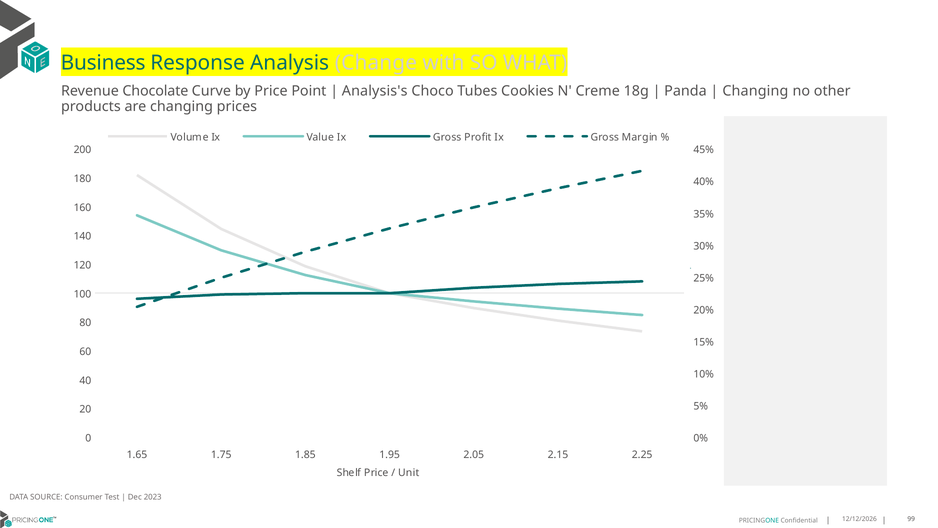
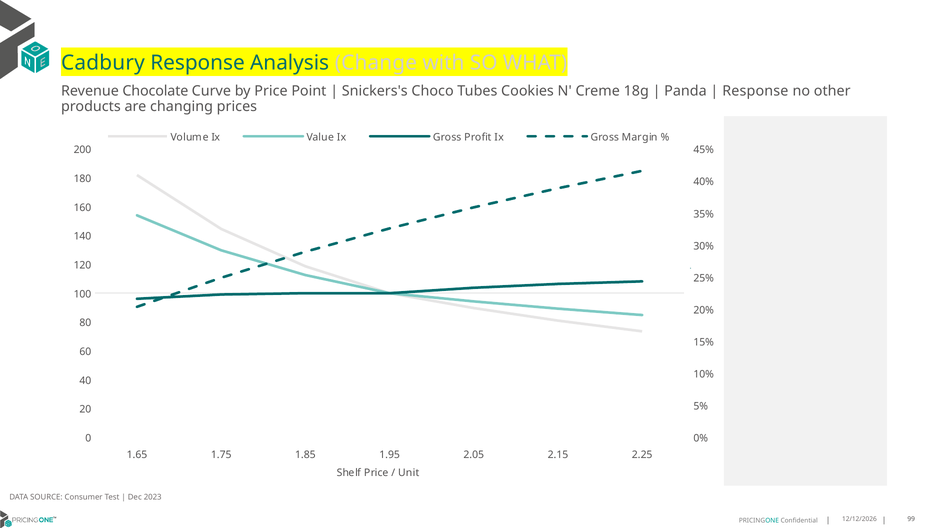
Business: Business -> Cadbury
Analysis's: Analysis's -> Snickers's
Changing at (755, 91): Changing -> Response
